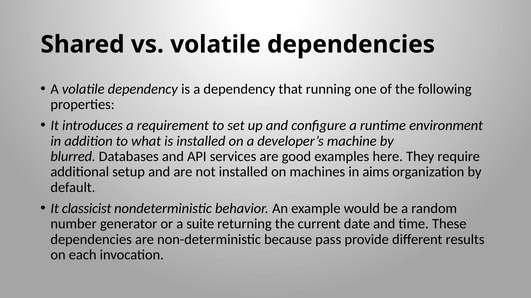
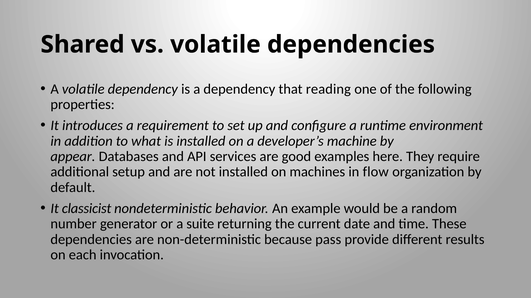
running: running -> reading
blurred: blurred -> appear
aims: aims -> flow
